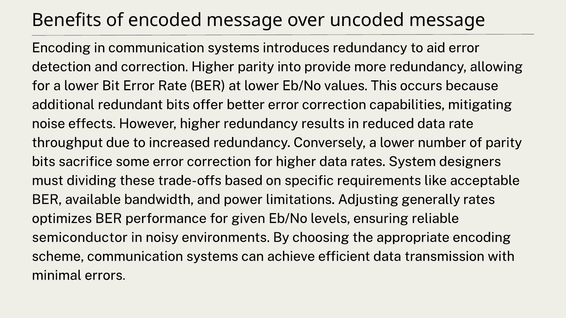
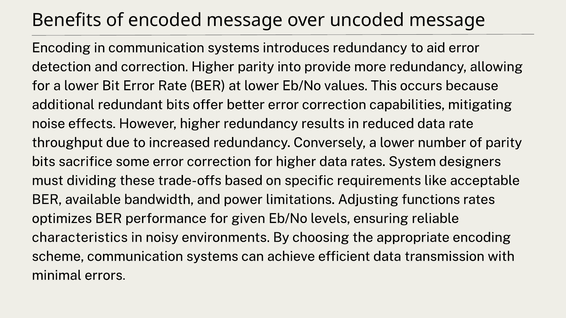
generally: generally -> functions
semiconductor: semiconductor -> characteristics
